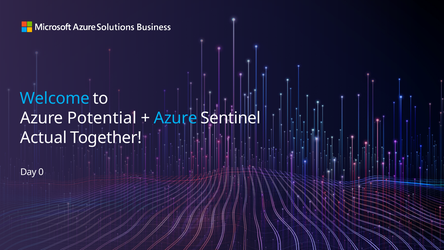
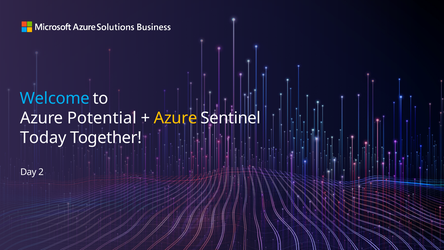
Azure at (176, 118) colour: light blue -> yellow
Actual: Actual -> Today
0: 0 -> 2
